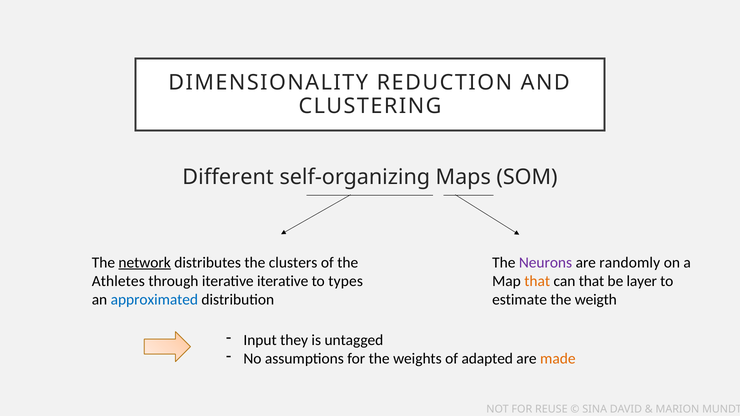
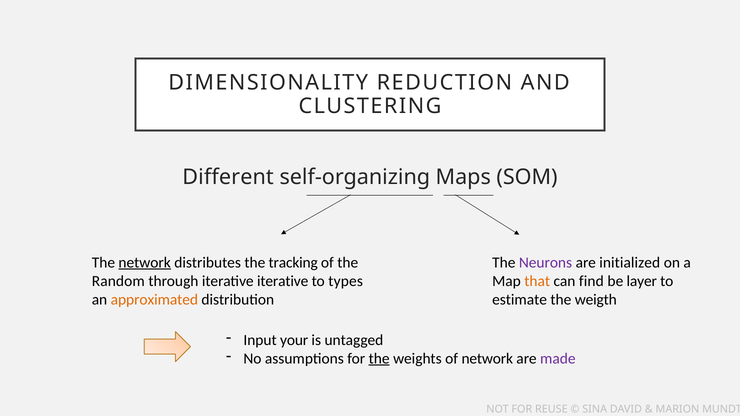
clusters: clusters -> tracking
randomly: randomly -> initialized
Athletes: Athletes -> Random
can that: that -> find
approximated colour: blue -> orange
they: they -> your
the at (379, 359) underline: none -> present
of adapted: adapted -> network
made colour: orange -> purple
